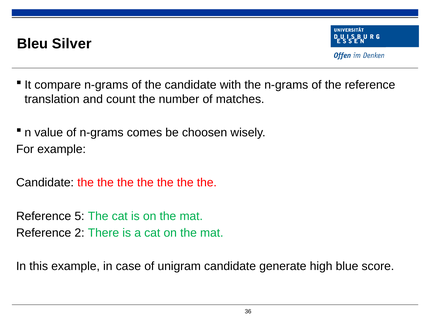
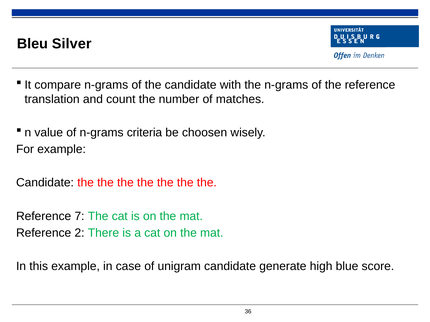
comes: comes -> criteria
5: 5 -> 7
